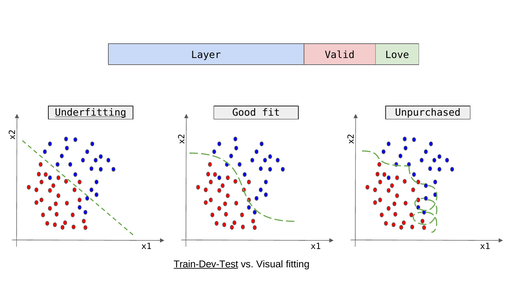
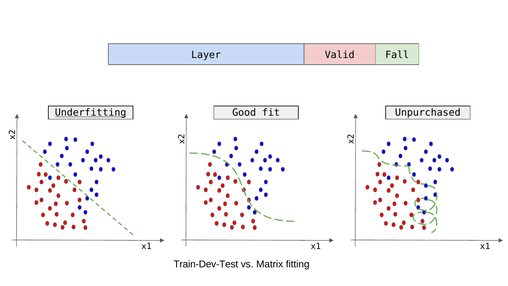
Love: Love -> Fall
Train-Dev-Test underline: present -> none
Visual: Visual -> Matrix
